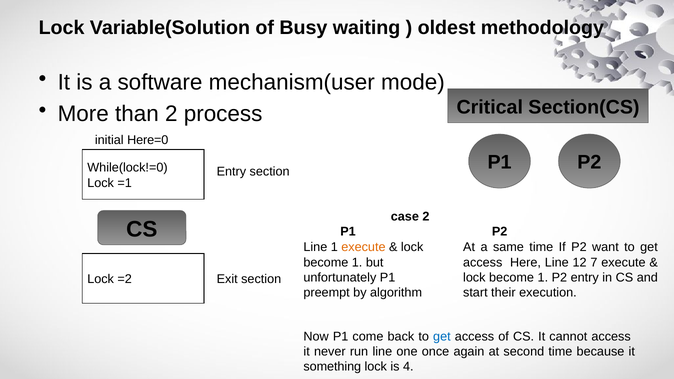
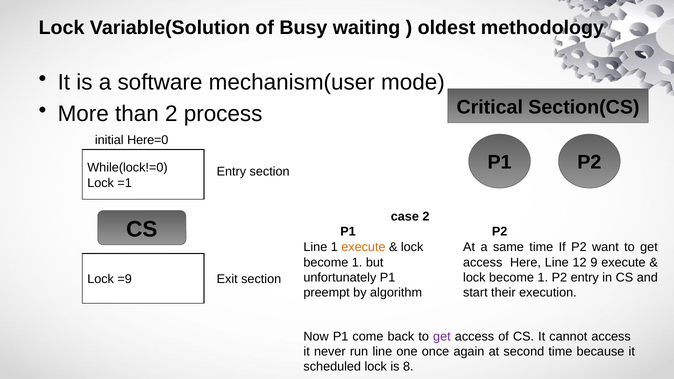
7: 7 -> 9
=2: =2 -> =9
get at (442, 337) colour: blue -> purple
something: something -> scheduled
4: 4 -> 8
